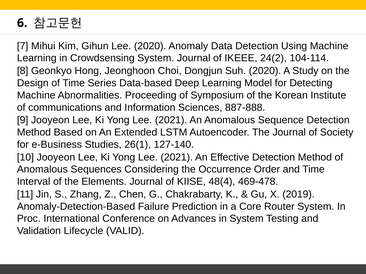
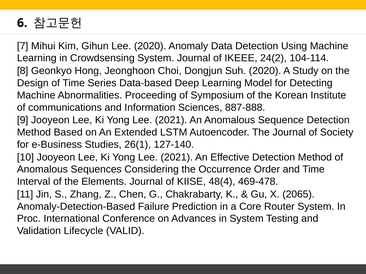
2019: 2019 -> 2065
